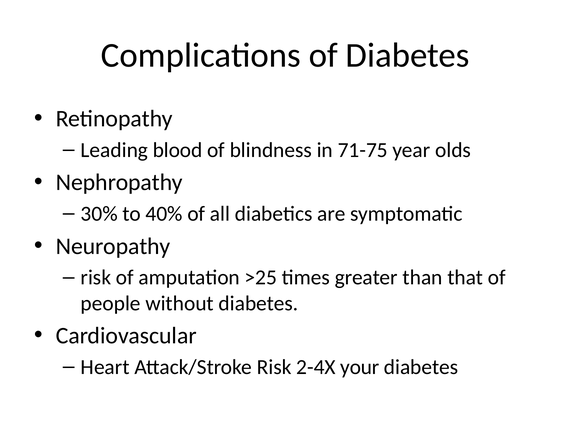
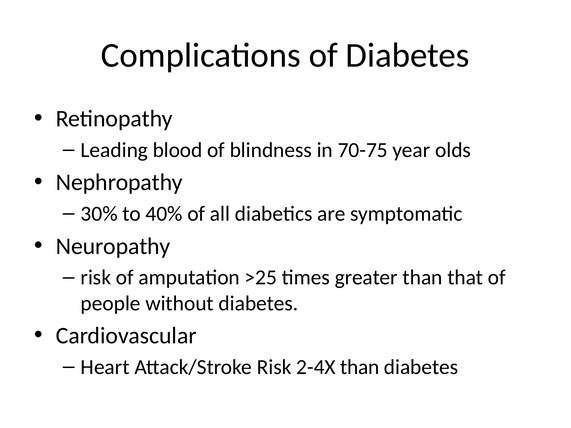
71-75: 71-75 -> 70-75
2-4X your: your -> than
